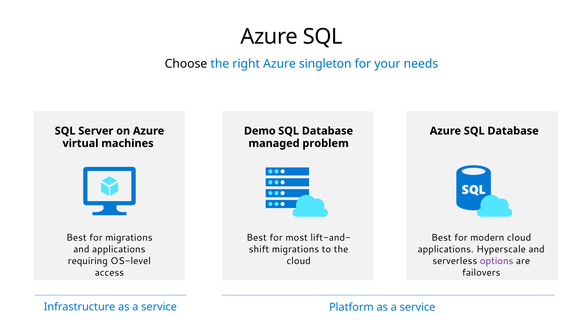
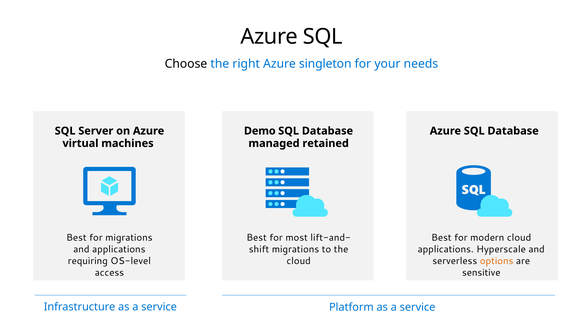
problem: problem -> retained
options colour: purple -> orange
failovers: failovers -> sensitive
